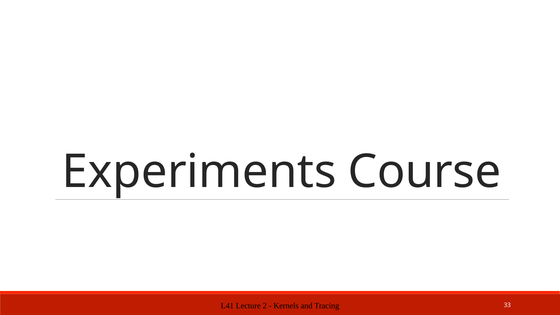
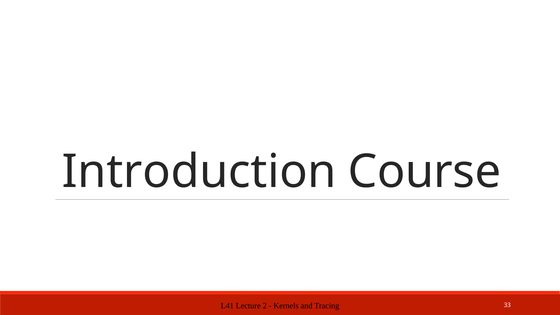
Experiments: Experiments -> Introduction
